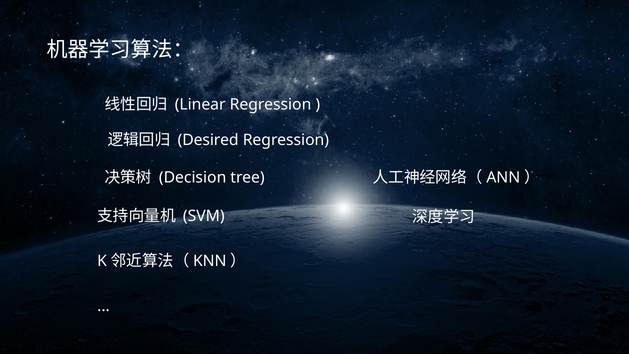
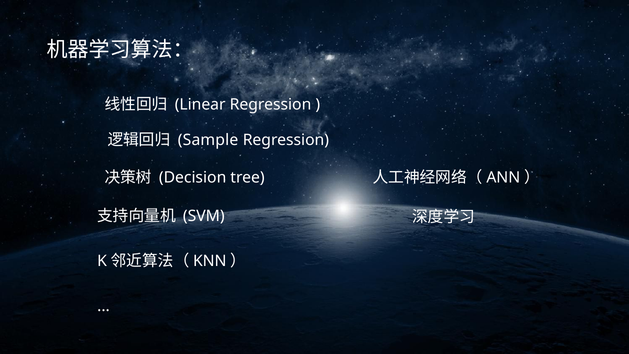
Desired: Desired -> Sample
